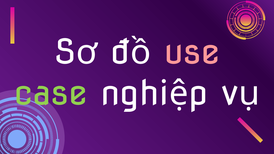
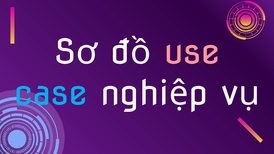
case colour: light green -> light blue
